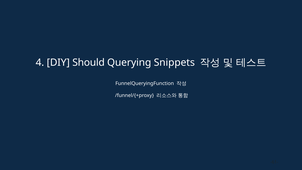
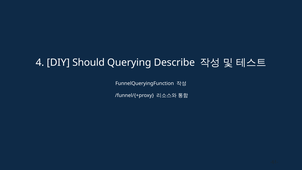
Snippets: Snippets -> Describe
